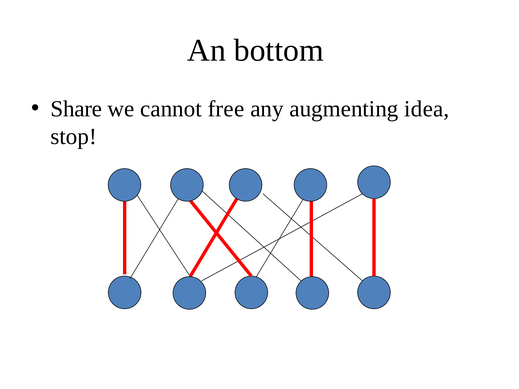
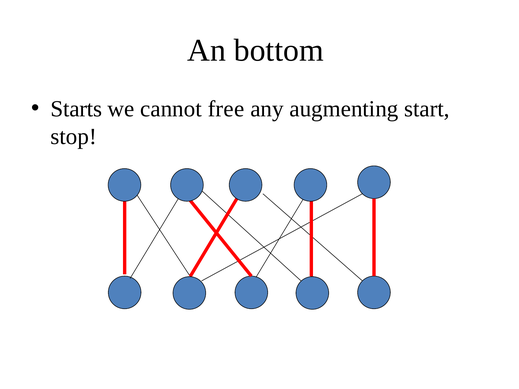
Share: Share -> Starts
idea: idea -> start
